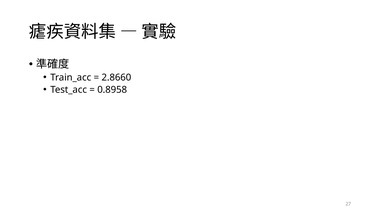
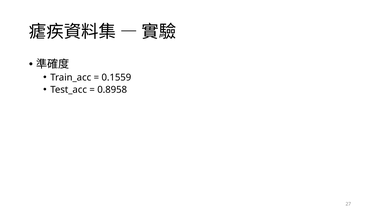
2.8660: 2.8660 -> 0.1559
